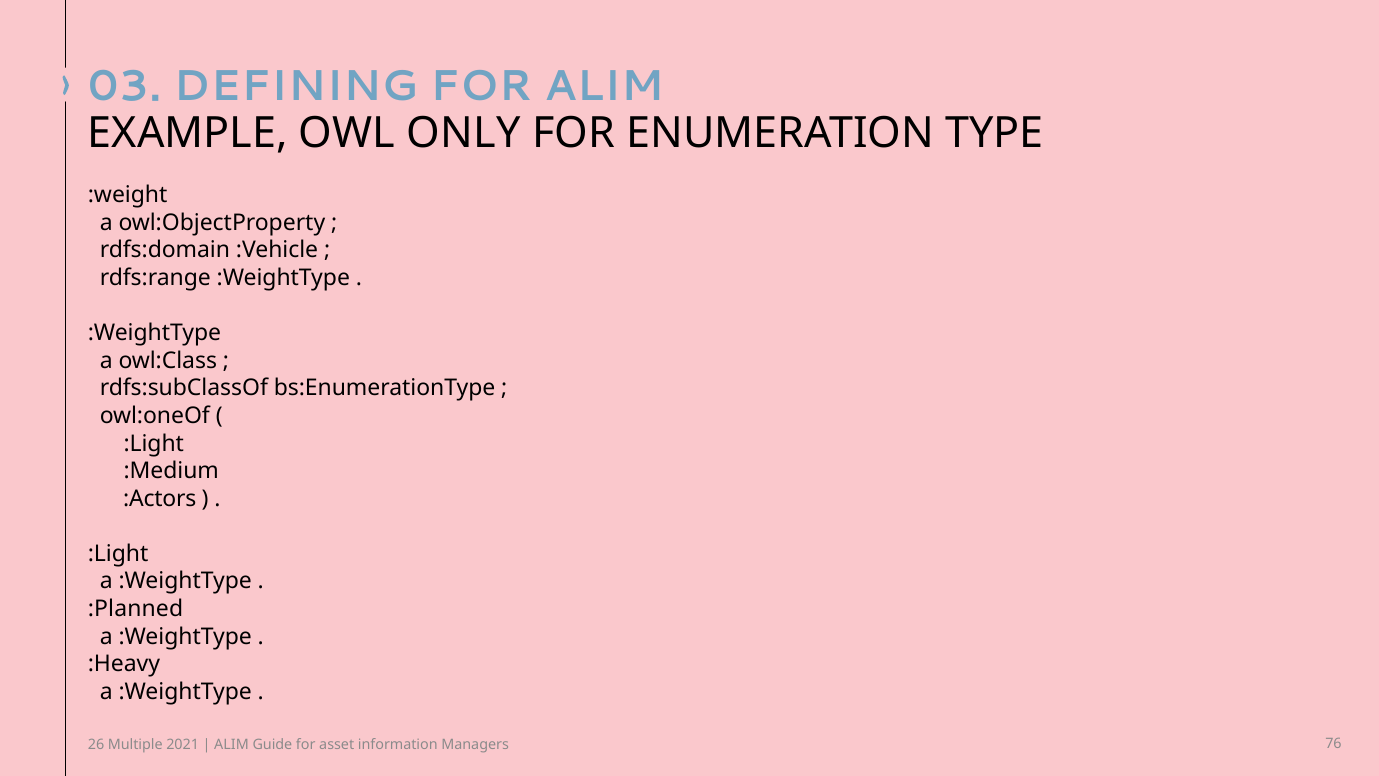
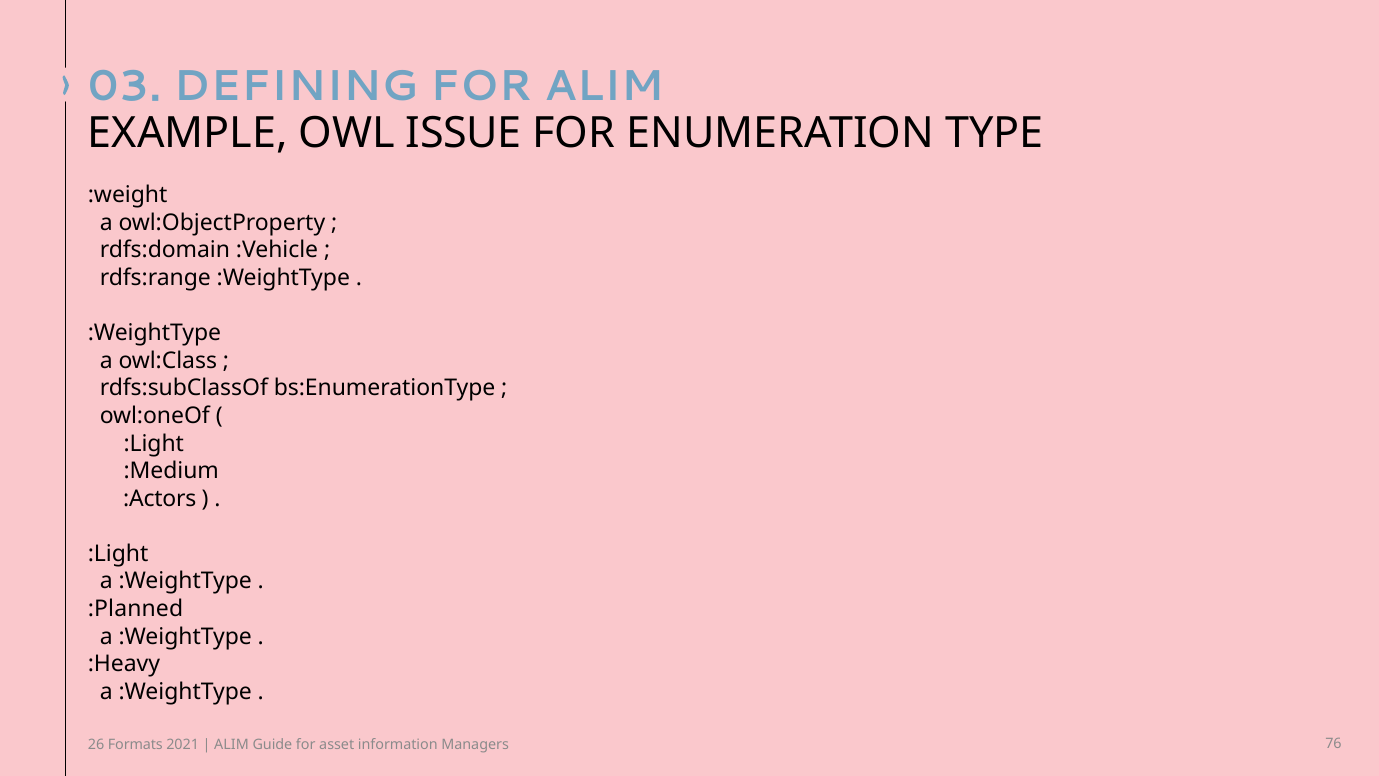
ONLY: ONLY -> ISSUE
Multiple: Multiple -> Formats
